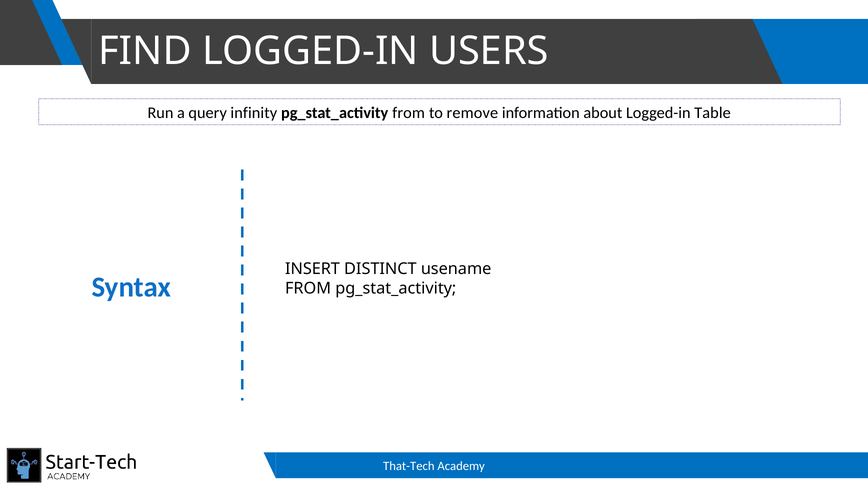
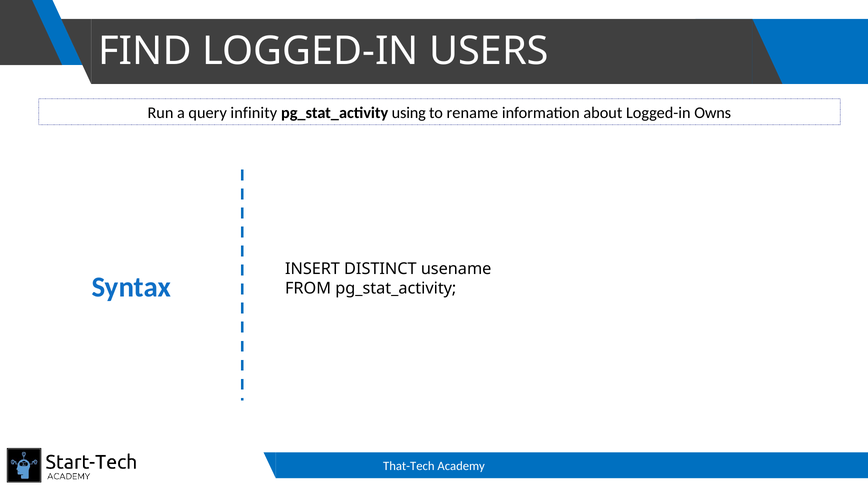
pg_stat_activity from: from -> using
remove: remove -> rename
Table: Table -> Owns
